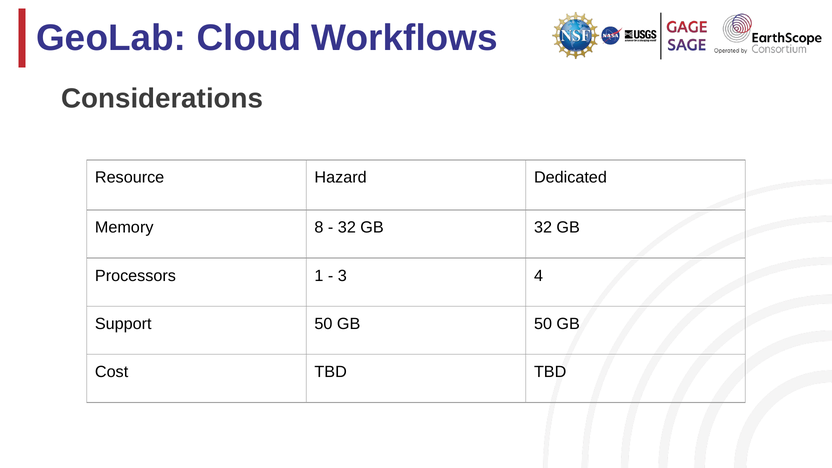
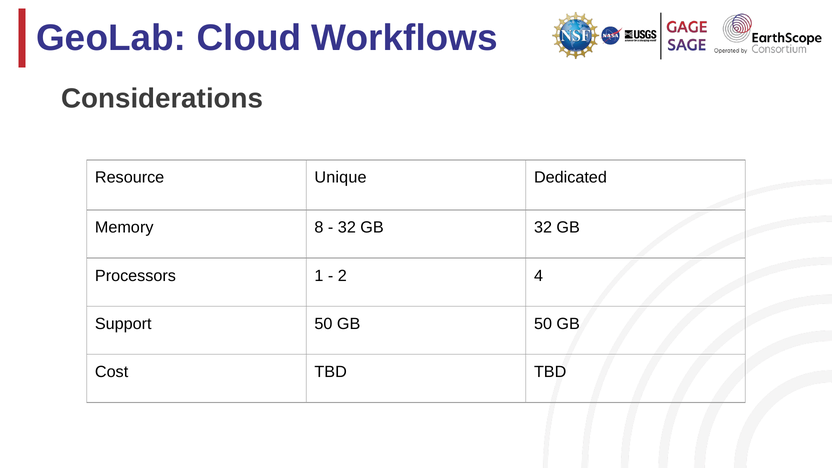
Hazard: Hazard -> Unique
3: 3 -> 2
